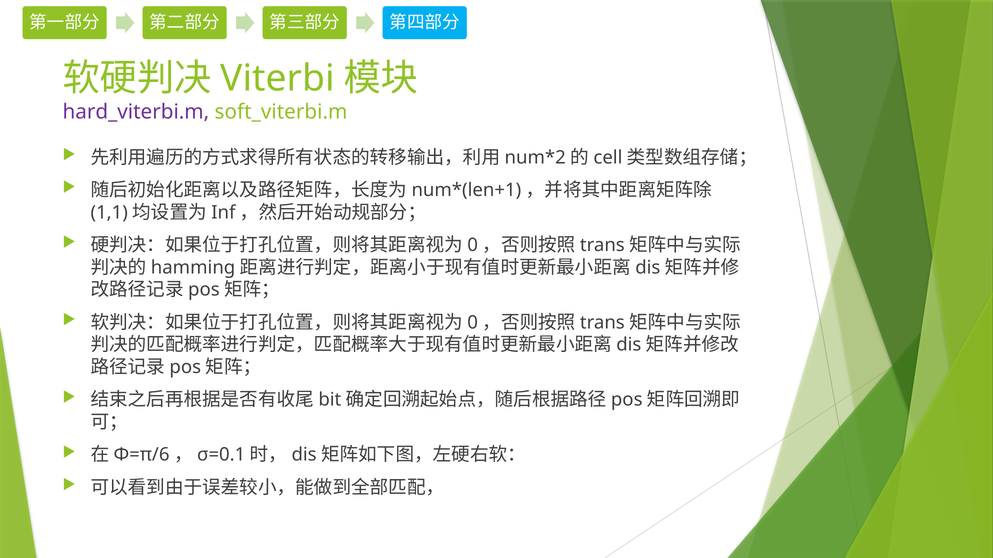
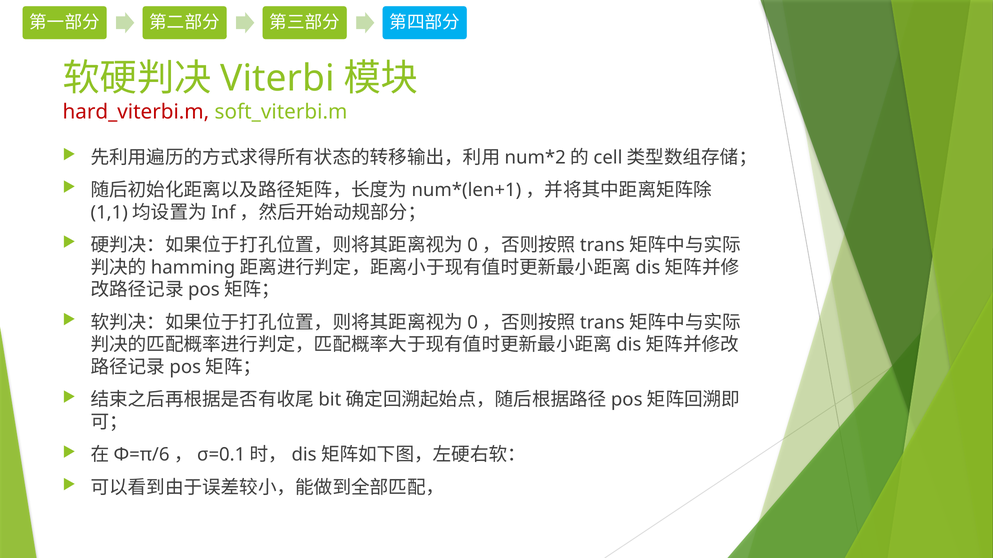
hard_viterbi.m colour: purple -> red
